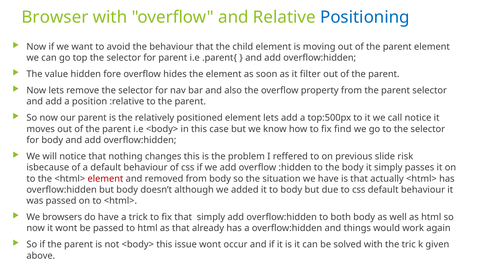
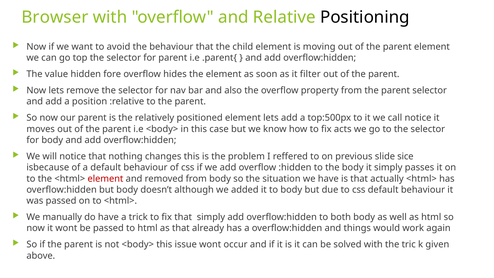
Positioning colour: blue -> black
find: find -> acts
risk: risk -> sice
browsers: browsers -> manually
